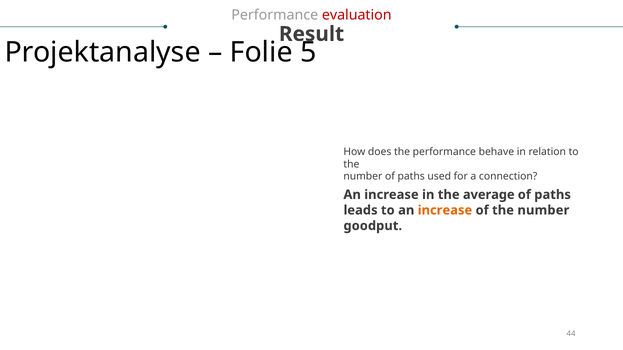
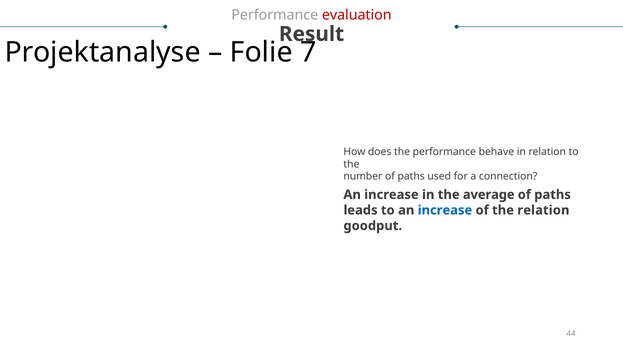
5: 5 -> 7
increase at (445, 210) colour: orange -> blue
of the number: number -> relation
